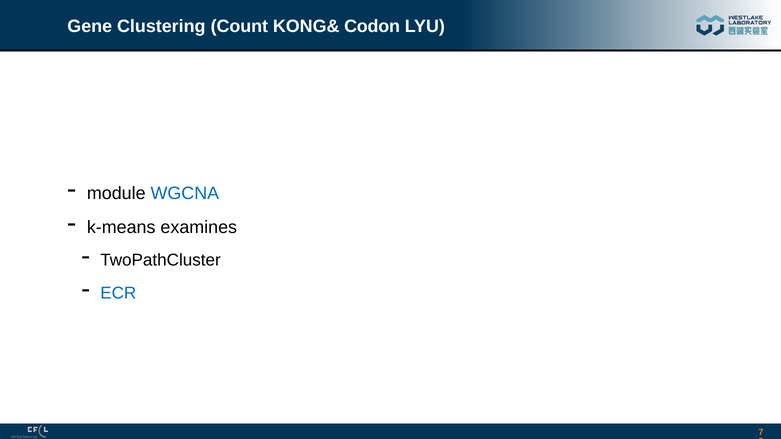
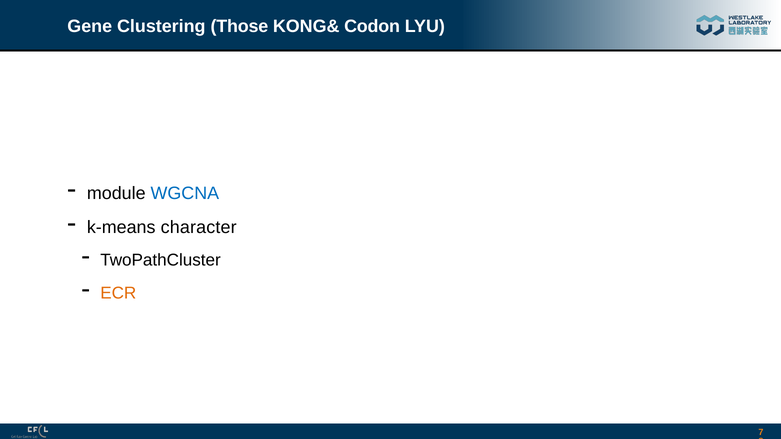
Count: Count -> Those
examines: examines -> character
ECR colour: blue -> orange
